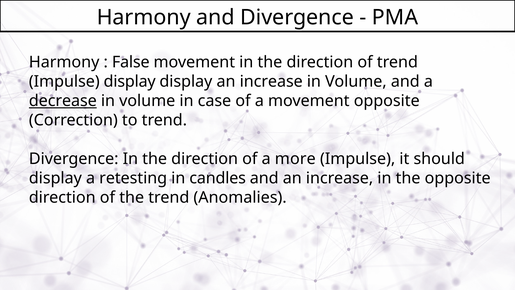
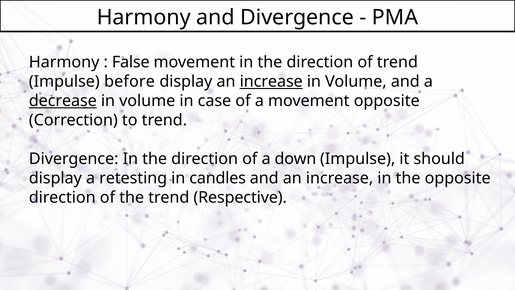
Impulse display: display -> before
increase at (271, 82) underline: none -> present
more: more -> down
Anomalies: Anomalies -> Respective
